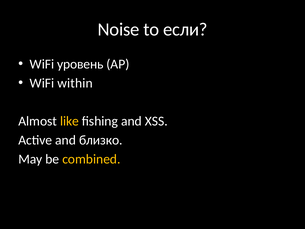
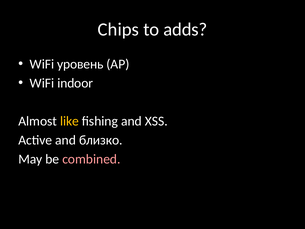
Noise: Noise -> Chips
если: если -> adds
within: within -> indoor
combined colour: yellow -> pink
